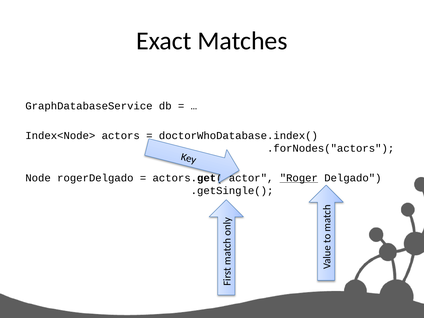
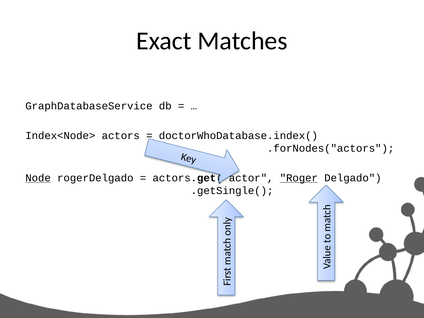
Node underline: none -> present
